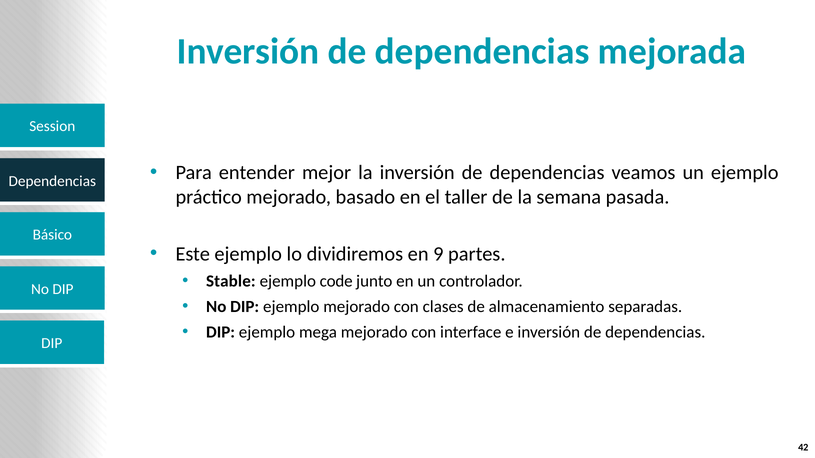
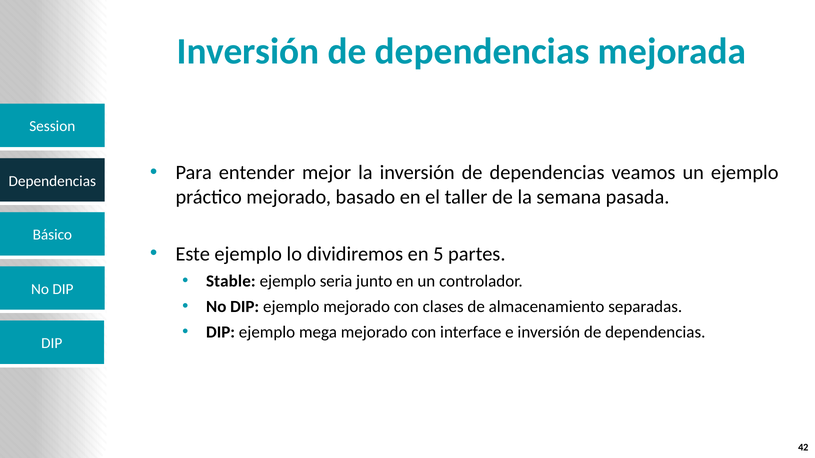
9: 9 -> 5
code: code -> seria
